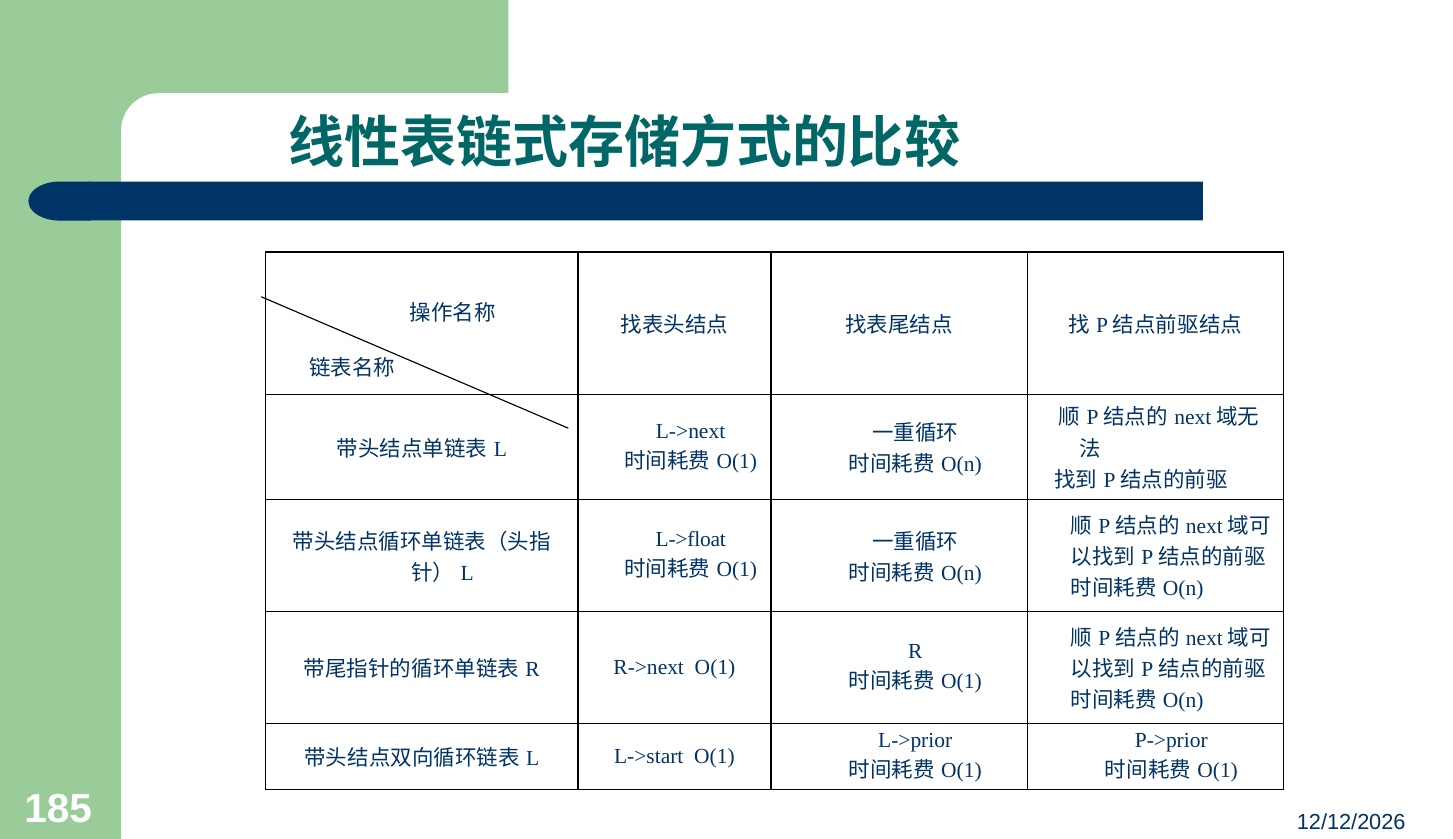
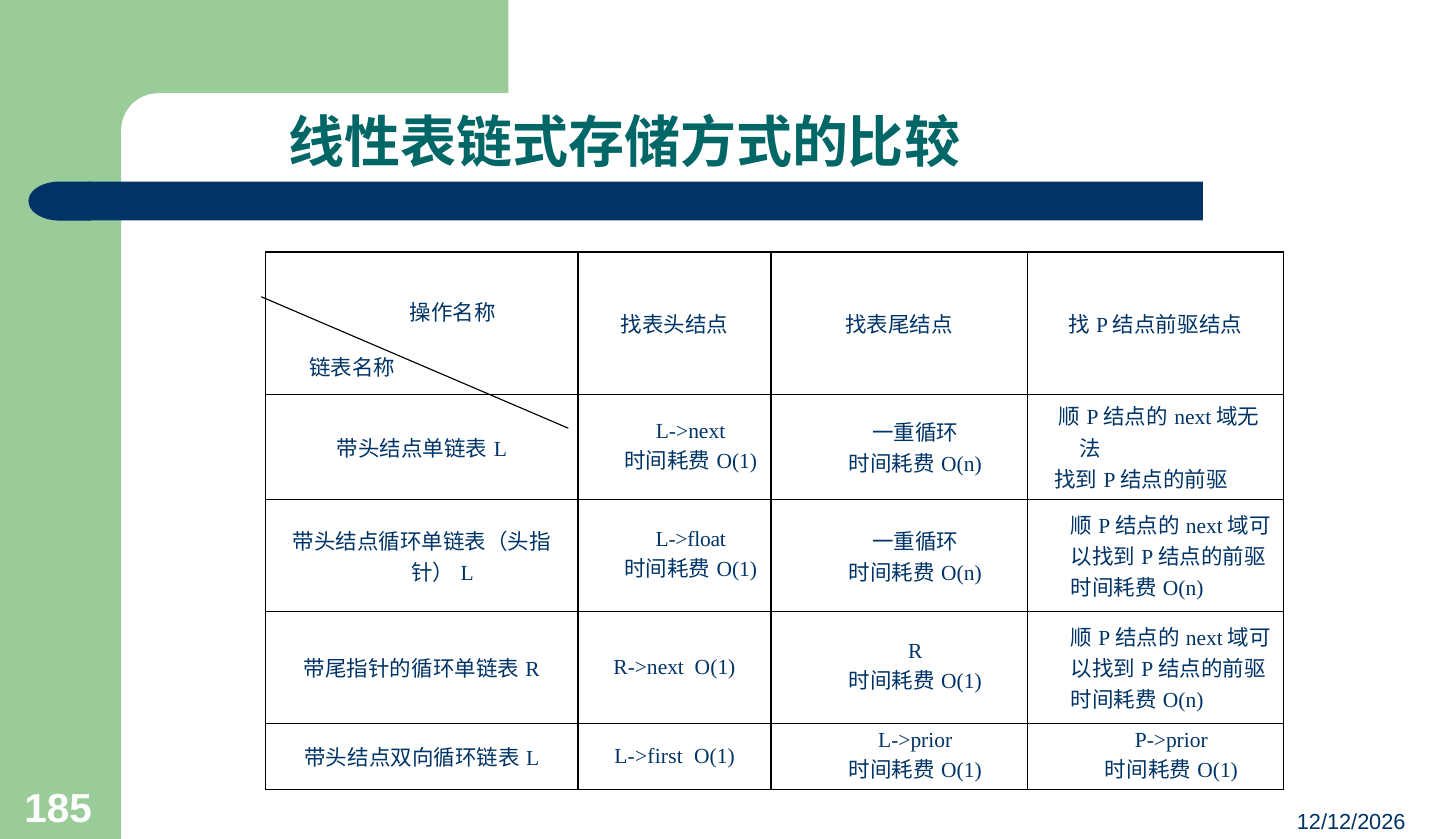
L->start: L->start -> L->first
